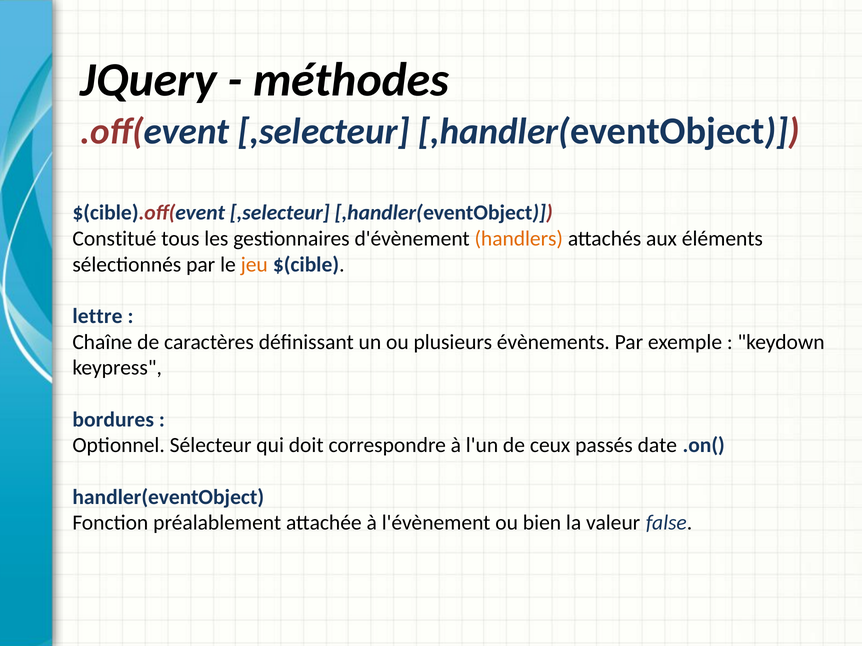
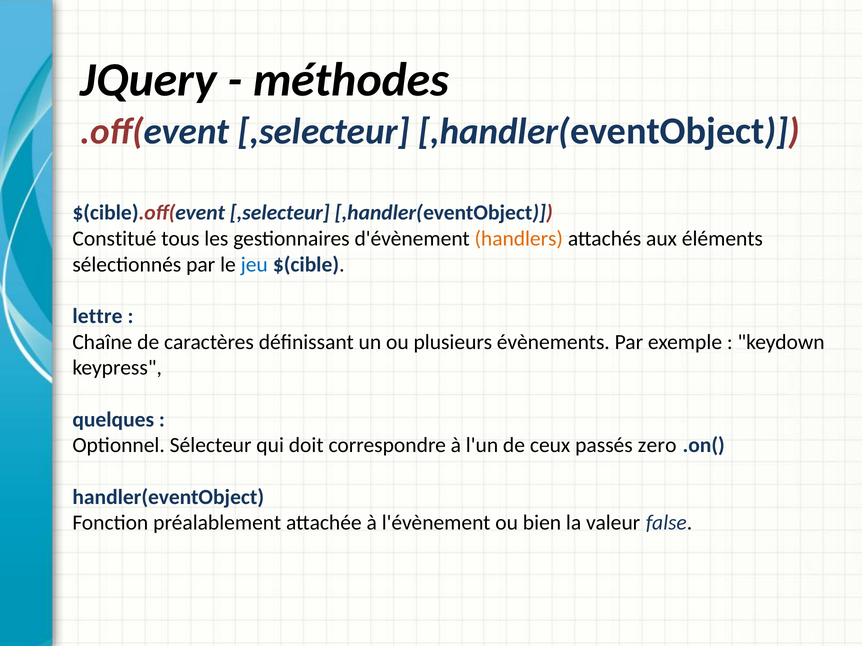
jeu colour: orange -> blue
bordures: bordures -> quelques
date: date -> zero
